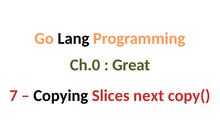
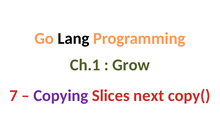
Ch.0: Ch.0 -> Ch.1
Great: Great -> Grow
Copying colour: black -> purple
